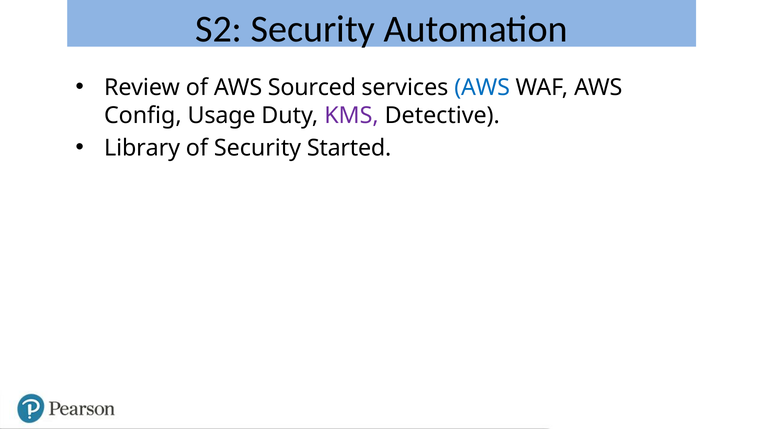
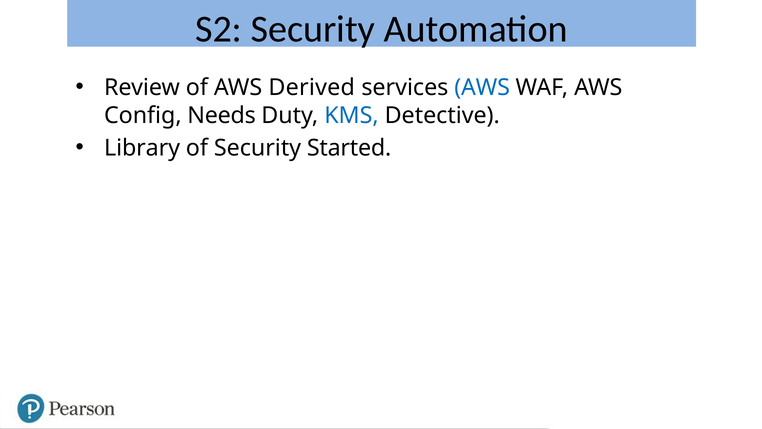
Sourced: Sourced -> Derived
Usage: Usage -> Needs
KMS colour: purple -> blue
